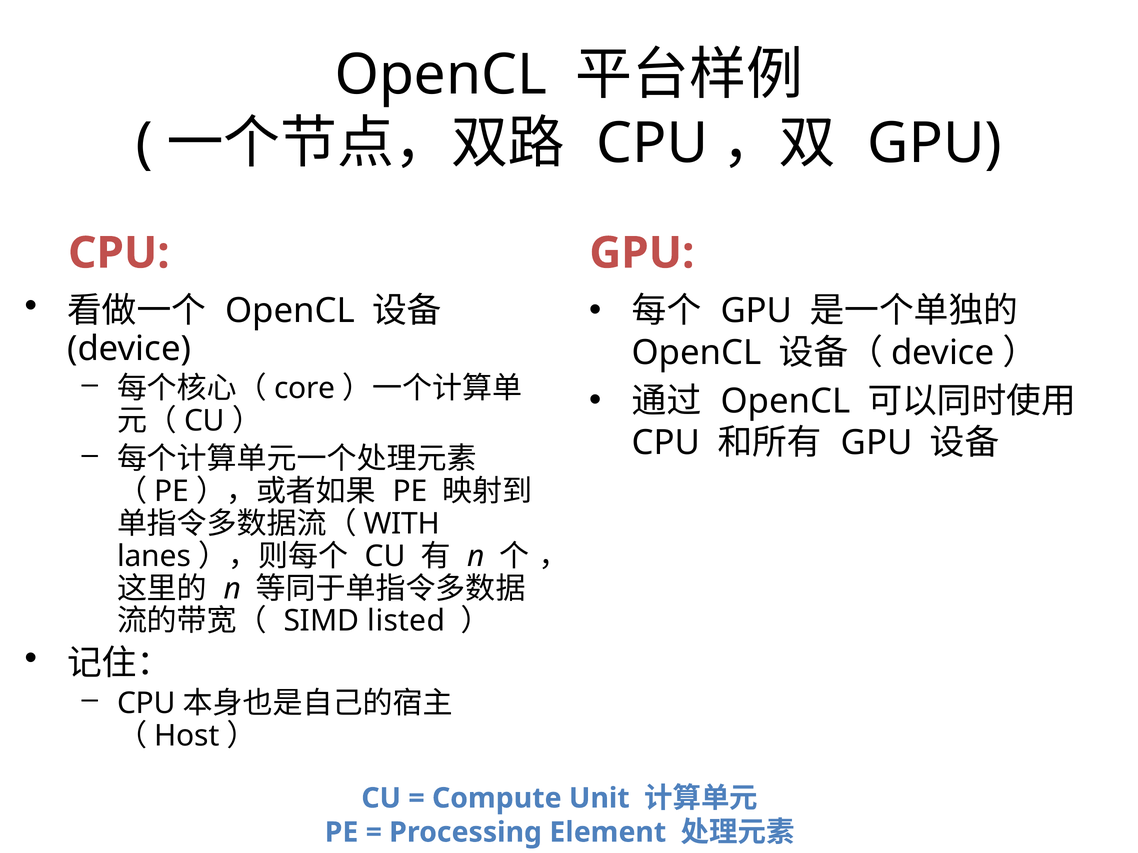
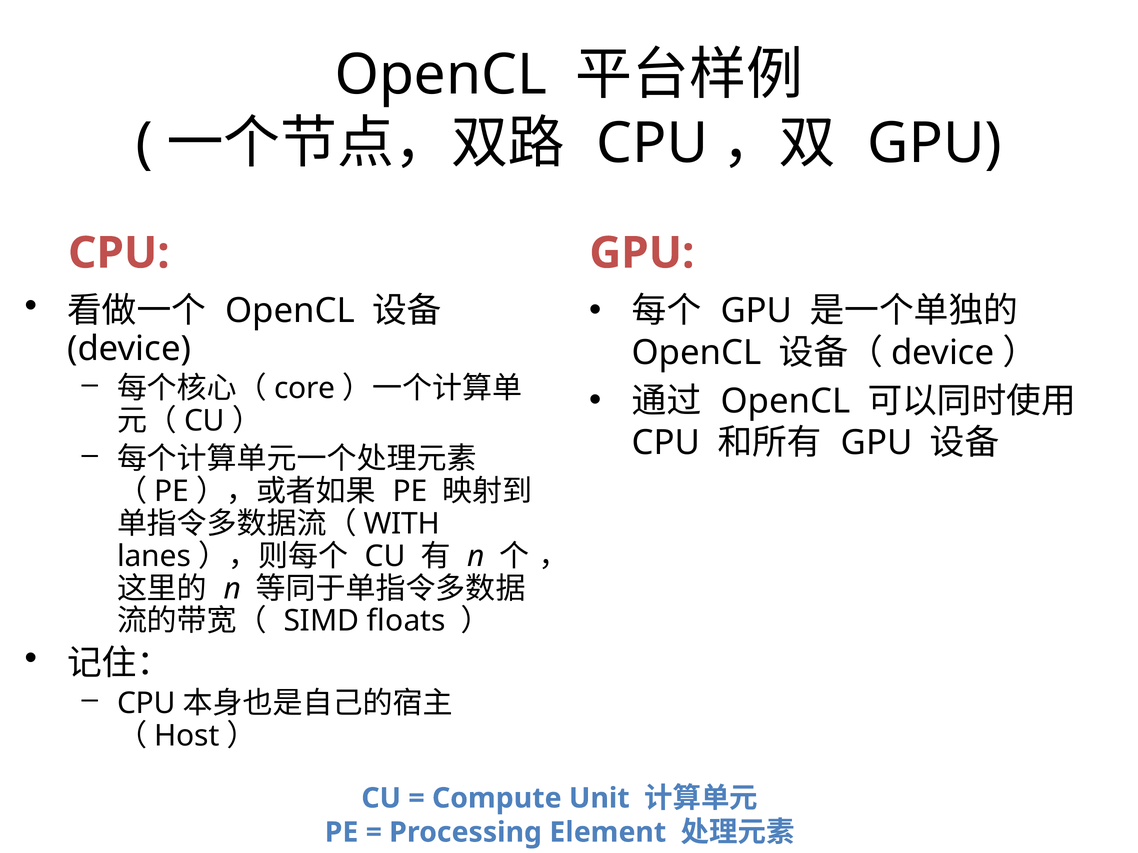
listed: listed -> floats
